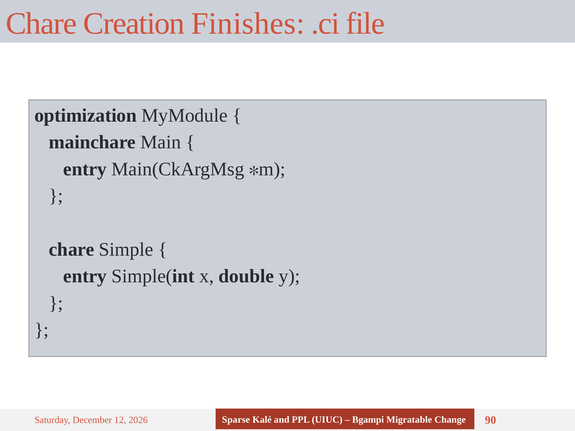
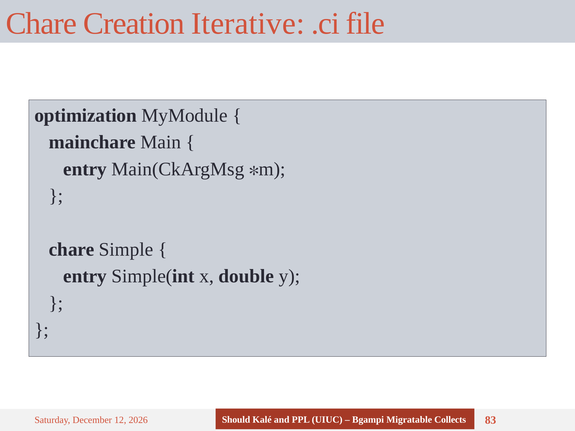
Finishes: Finishes -> Iterative
Sparse: Sparse -> Should
Change: Change -> Collects
90: 90 -> 83
